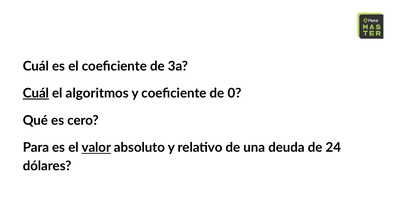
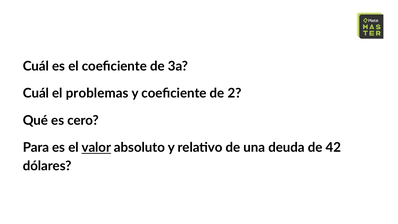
Cuál at (36, 93) underline: present -> none
algoritmos: algoritmos -> problemas
0: 0 -> 2
24: 24 -> 42
